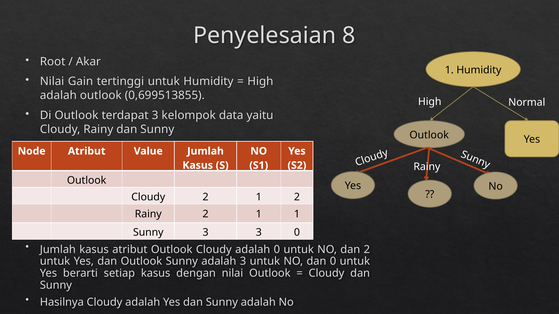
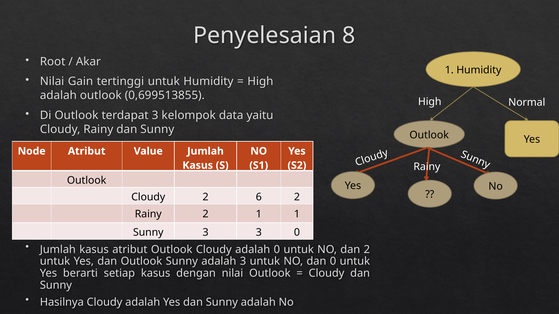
Cloudy 2 1: 1 -> 6
